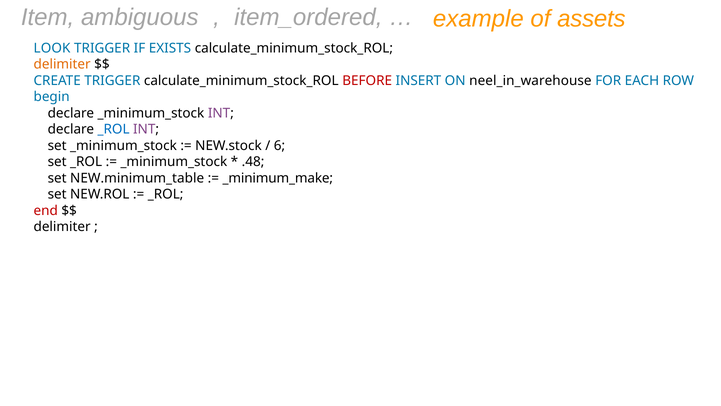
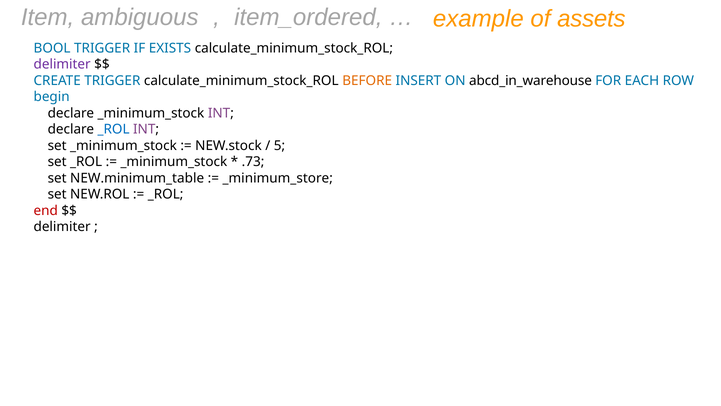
LOOK: LOOK -> BOOL
delimiter at (62, 64) colour: orange -> purple
BEFORE colour: red -> orange
neel_in_warehouse: neel_in_warehouse -> abcd_in_warehouse
6: 6 -> 5
.48: .48 -> .73
_minimum_make: _minimum_make -> _minimum_store
